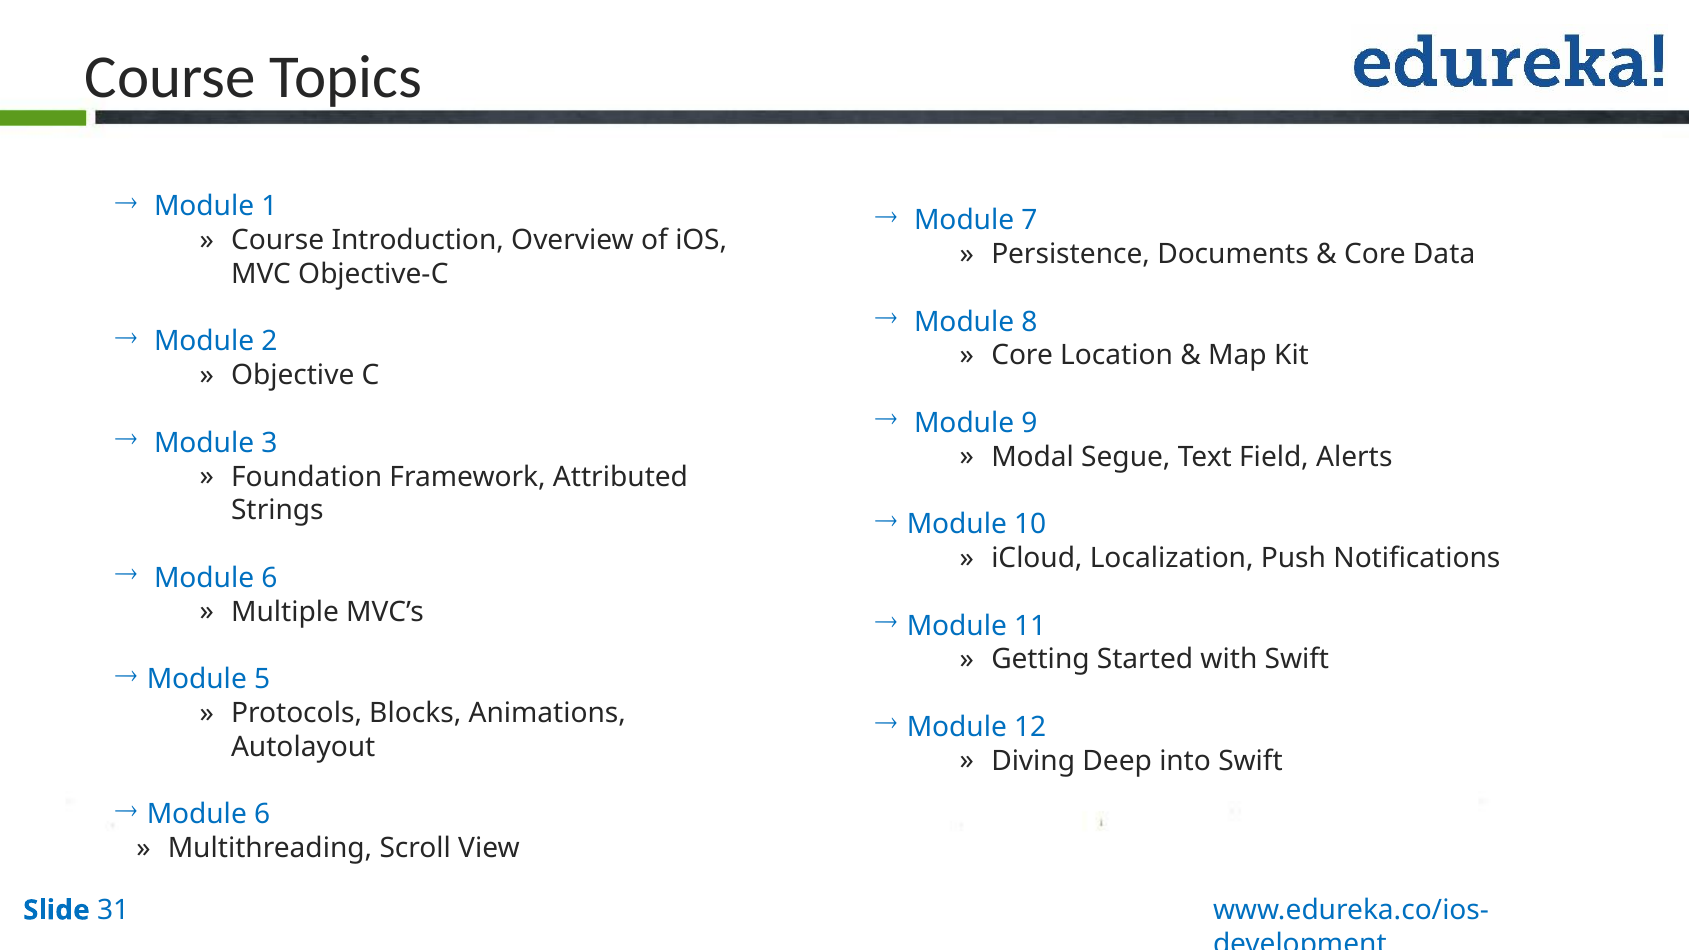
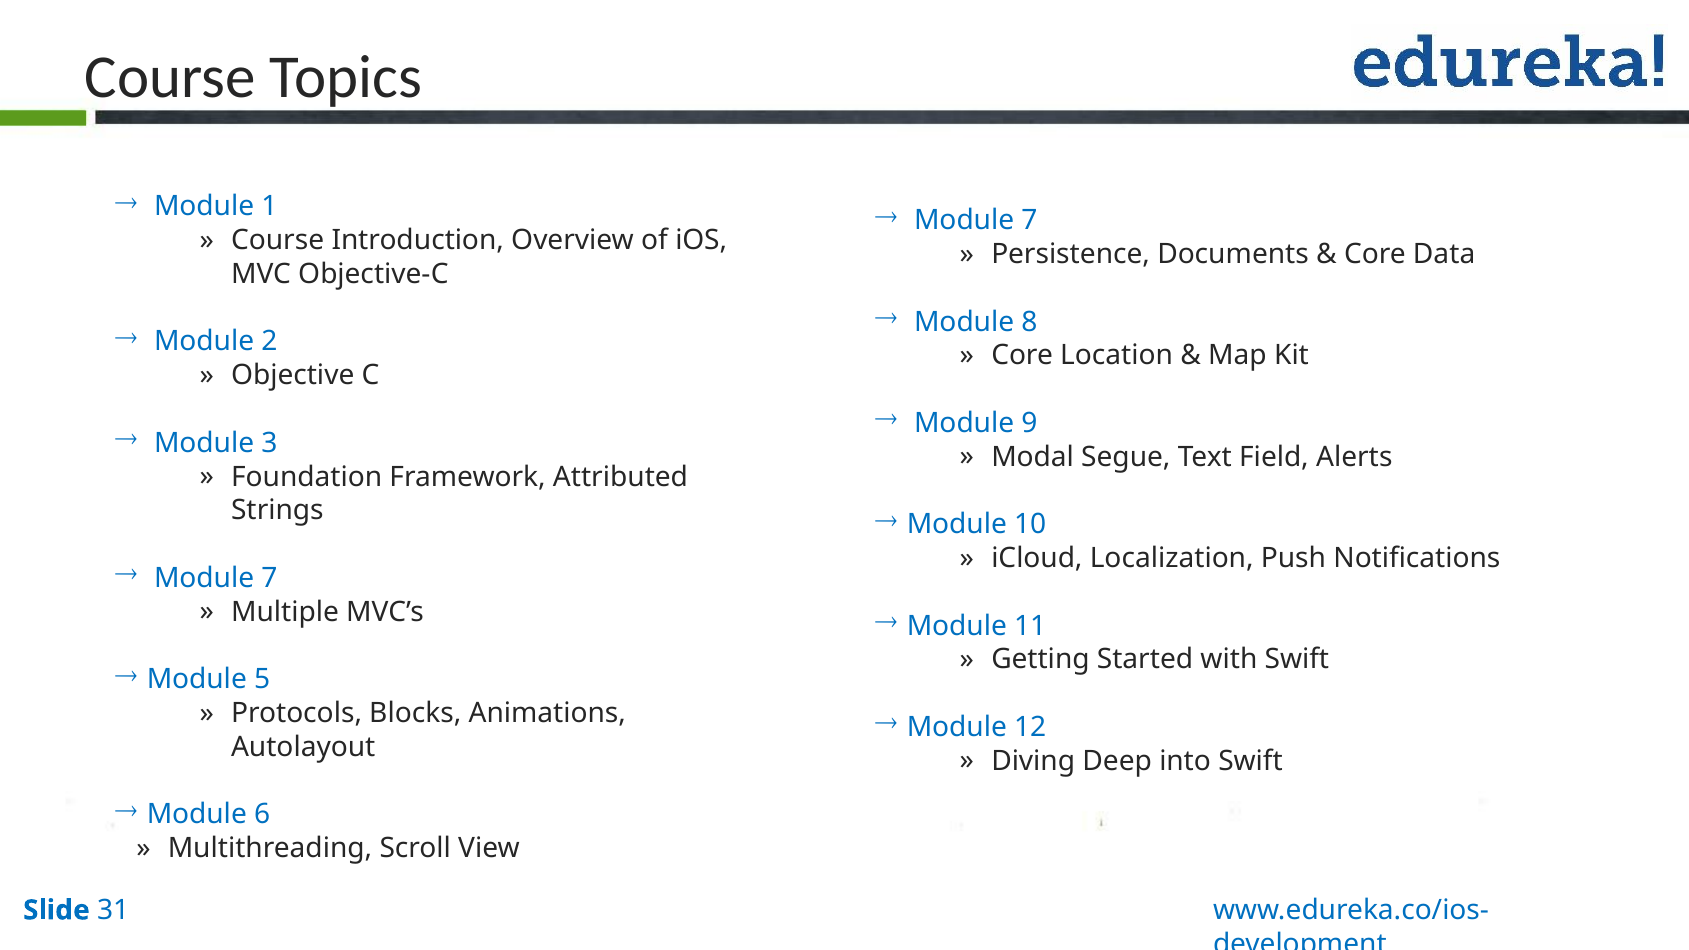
6 at (269, 578): 6 -> 7
